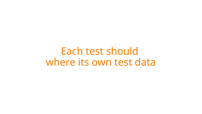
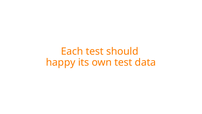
where: where -> happy
